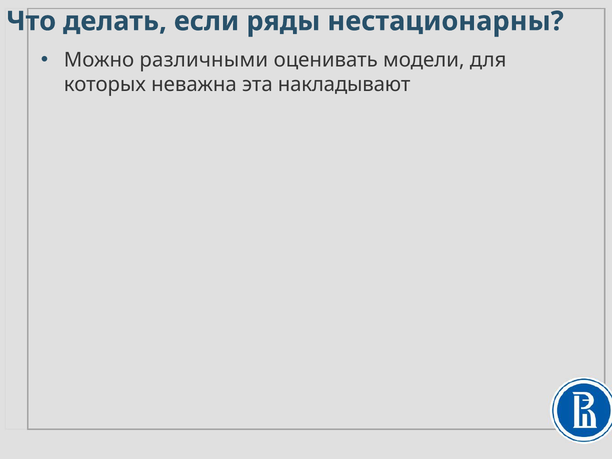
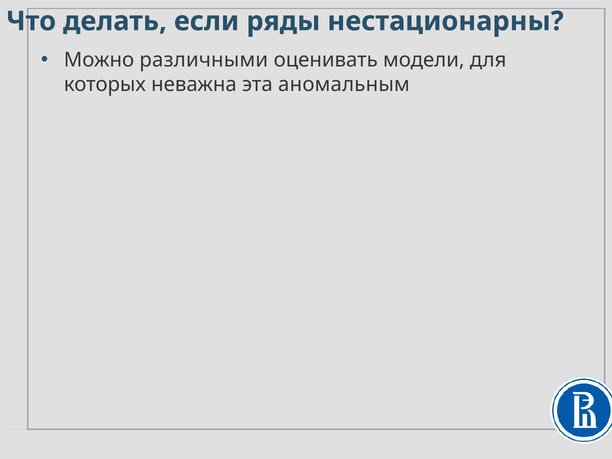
накладывают: накладывают -> аномальным
